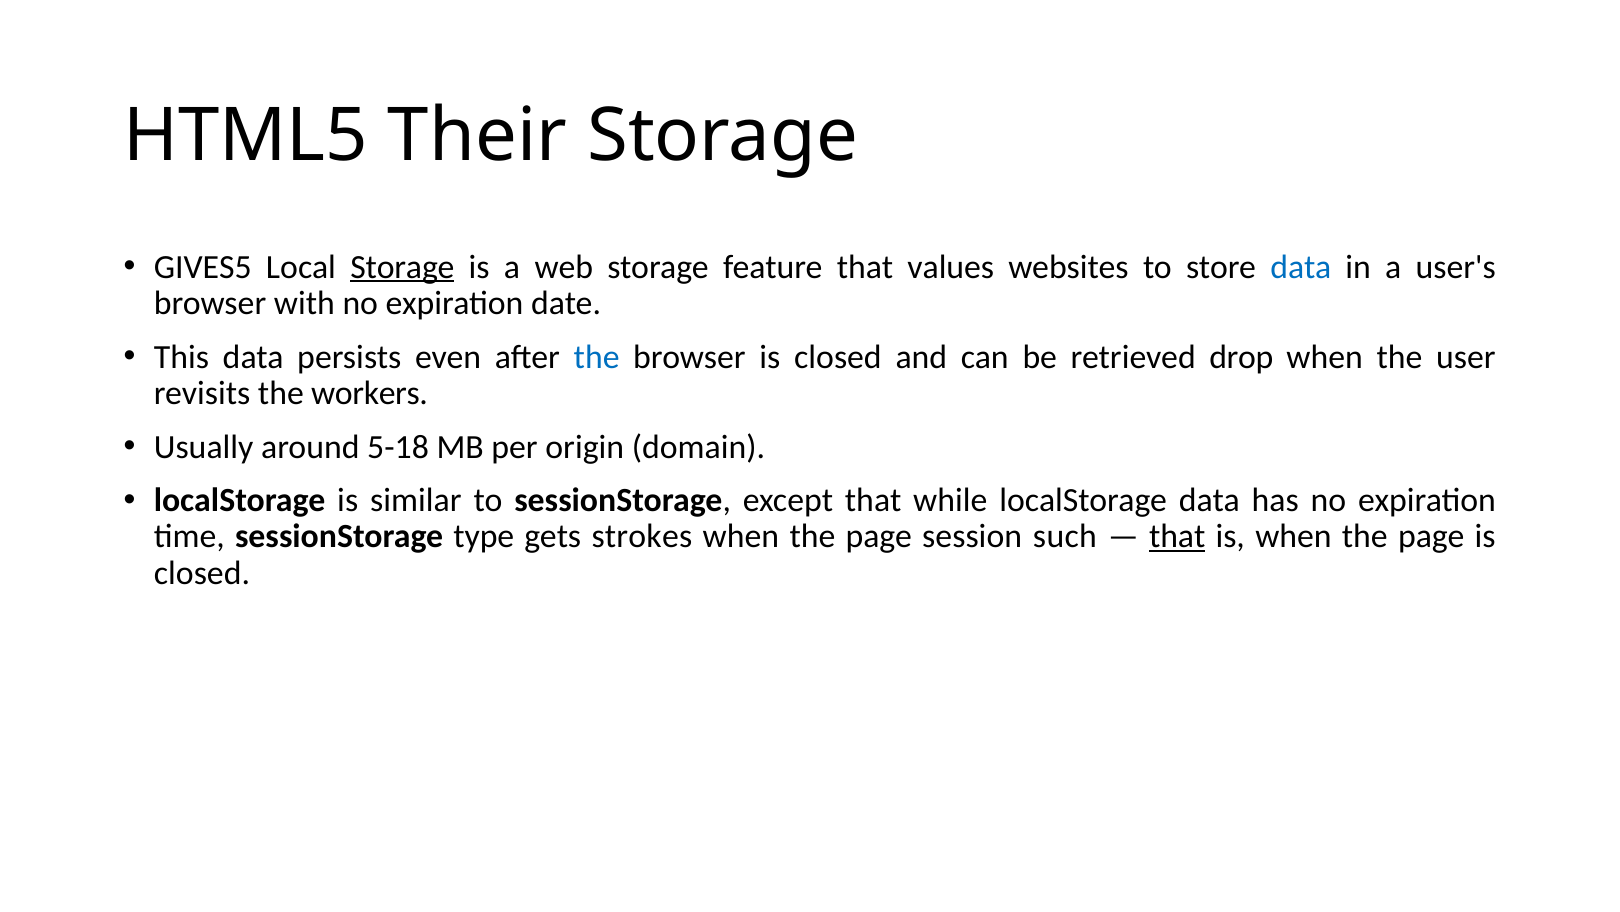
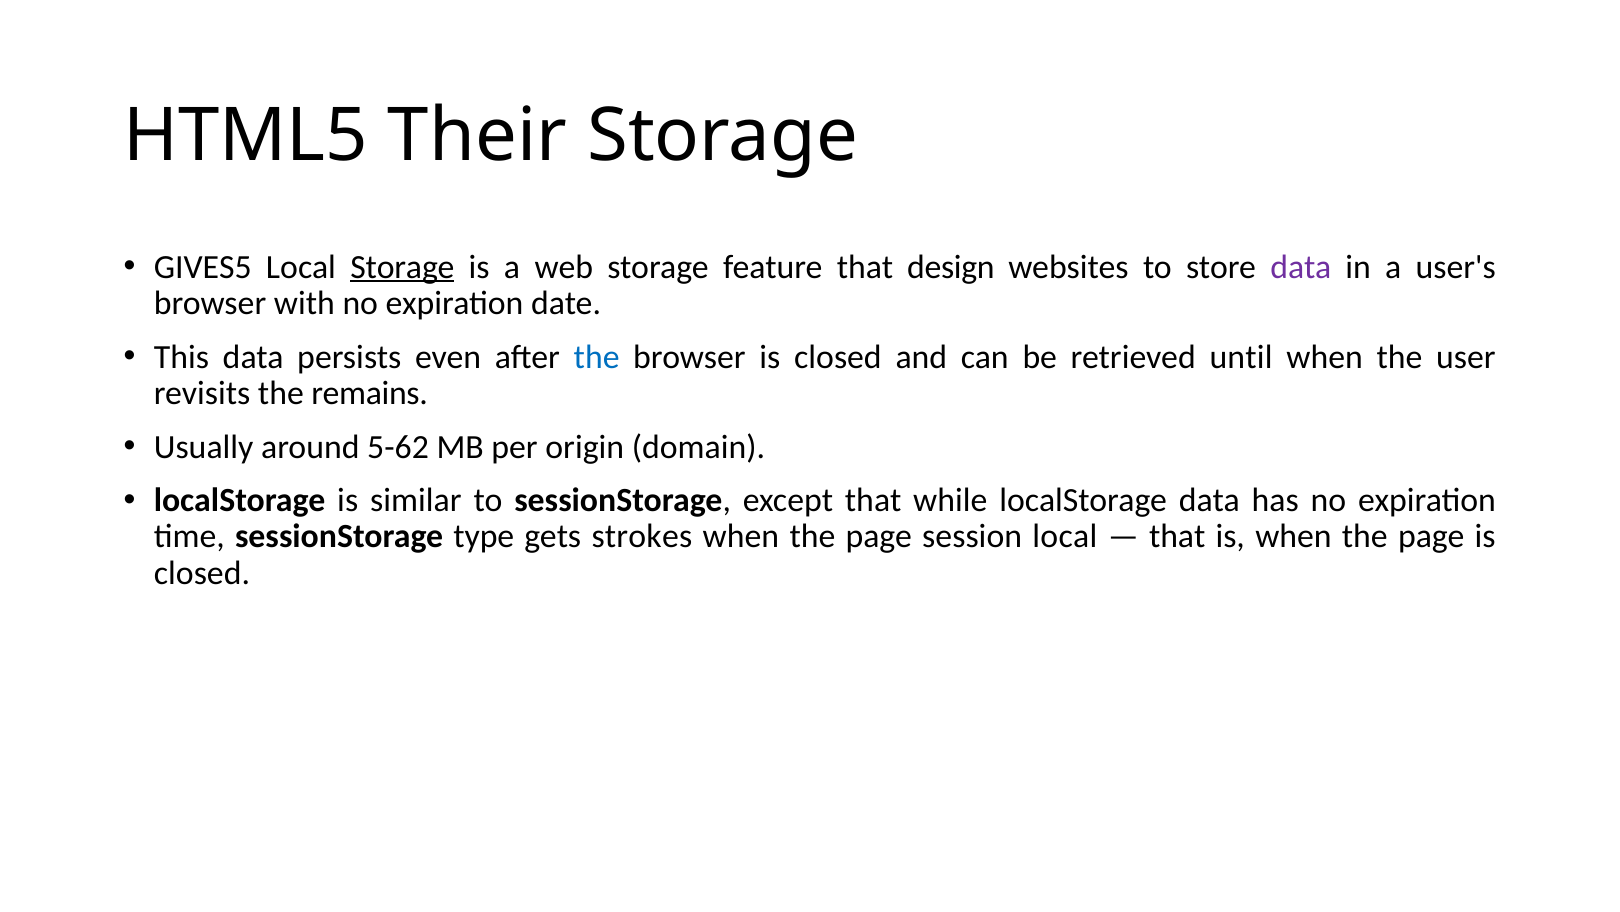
values: values -> design
data at (1301, 267) colour: blue -> purple
drop: drop -> until
workers: workers -> remains
5-18: 5-18 -> 5-62
session such: such -> local
that at (1177, 536) underline: present -> none
